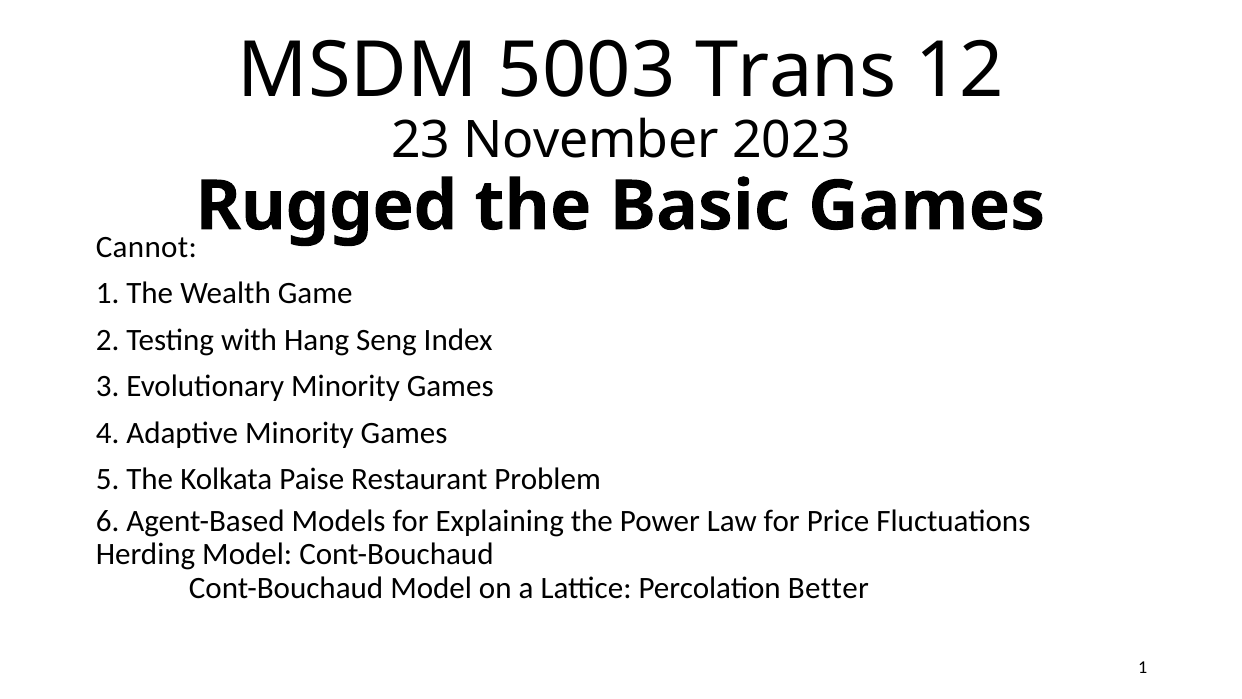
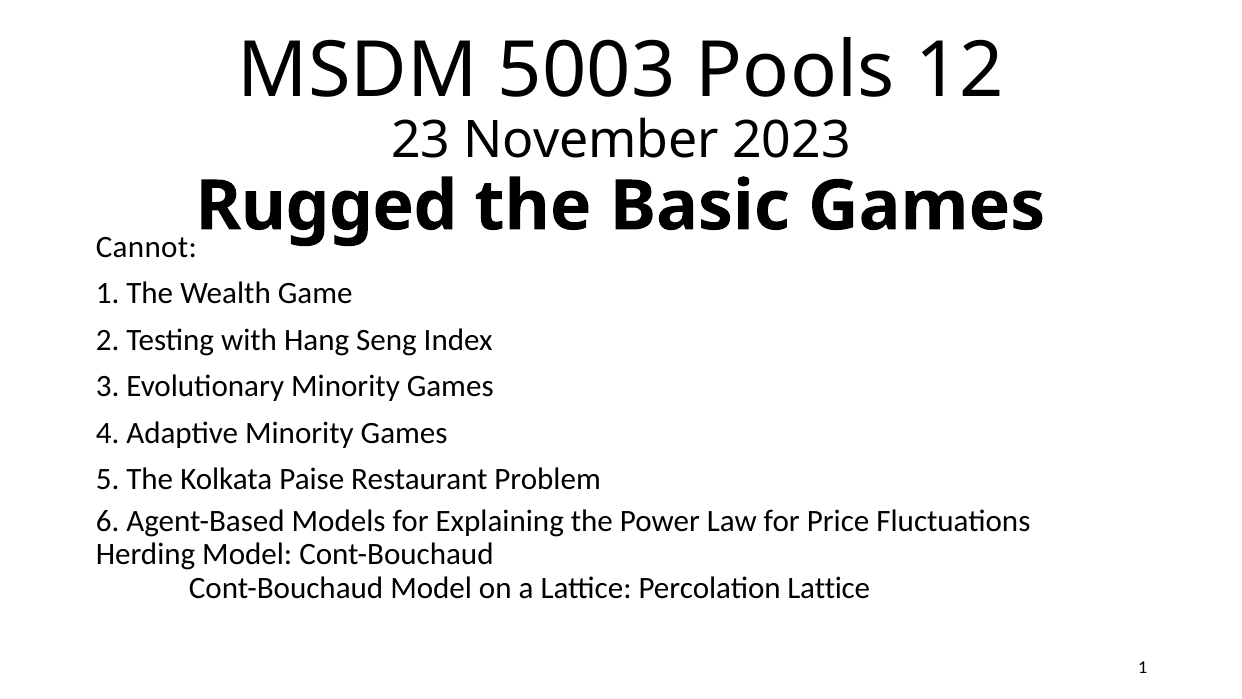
Trans: Trans -> Pools
Percolation Better: Better -> Lattice
